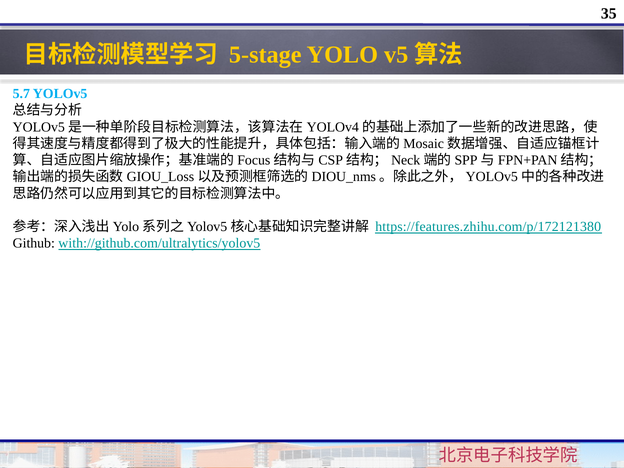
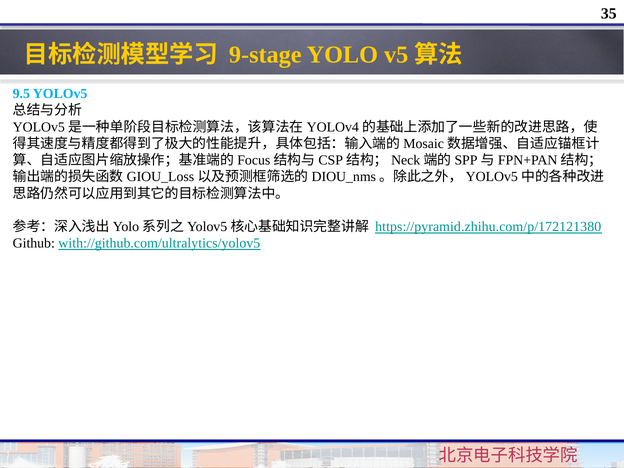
5-stage: 5-stage -> 9-stage
5.7: 5.7 -> 9.5
https://features.zhihu.com/p/172121380: https://features.zhihu.com/p/172121380 -> https://pyramid.zhihu.com/p/172121380
